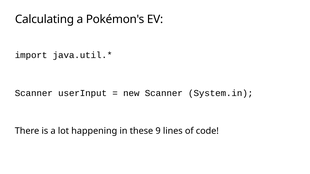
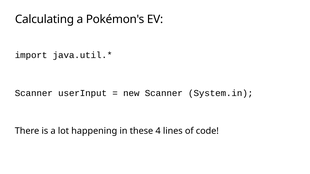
9: 9 -> 4
